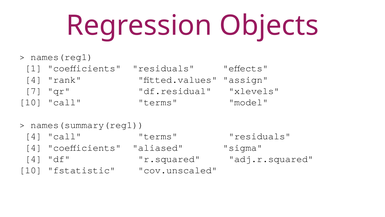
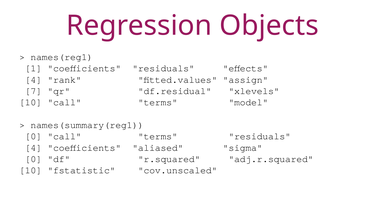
4 at (33, 136): 4 -> 0
4 at (33, 159): 4 -> 0
